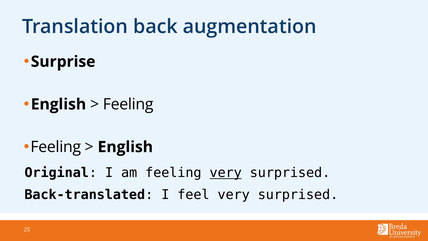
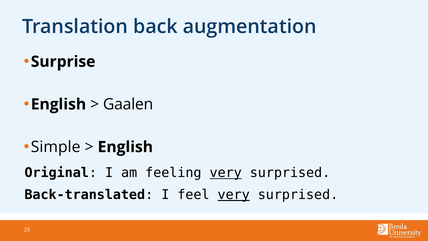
Feeling at (128, 104): Feeling -> Gaalen
Feeling at (56, 147): Feeling -> Simple
very at (234, 195) underline: none -> present
